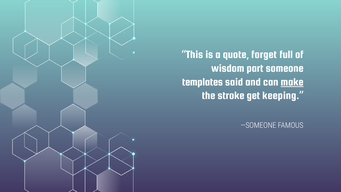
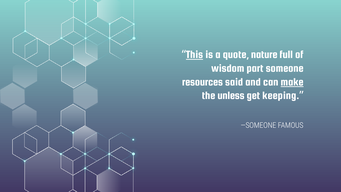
This underline: none -> present
forget: forget -> nature
templates: templates -> resources
stroke: stroke -> unless
